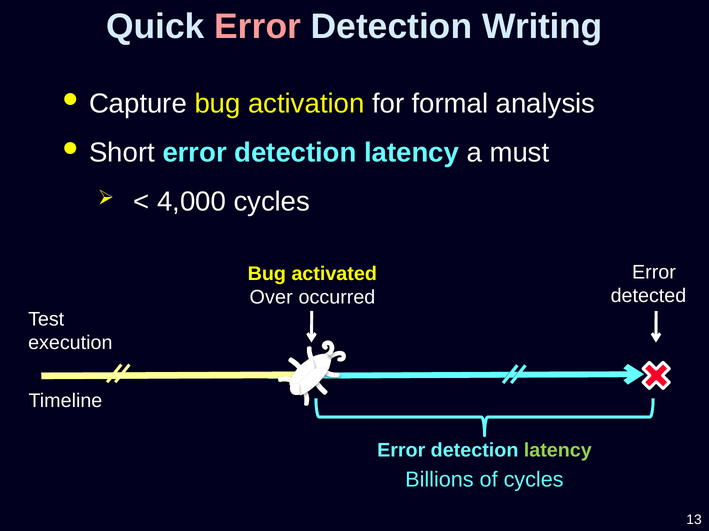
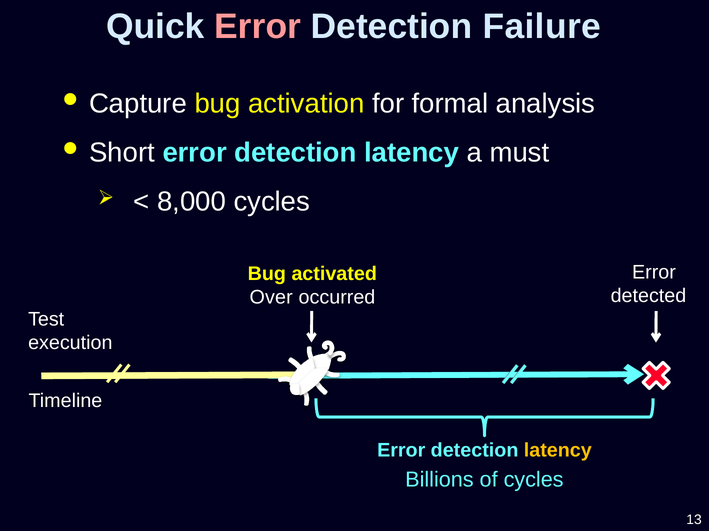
Writing: Writing -> Failure
4,000: 4,000 -> 8,000
latency at (558, 451) colour: light green -> yellow
